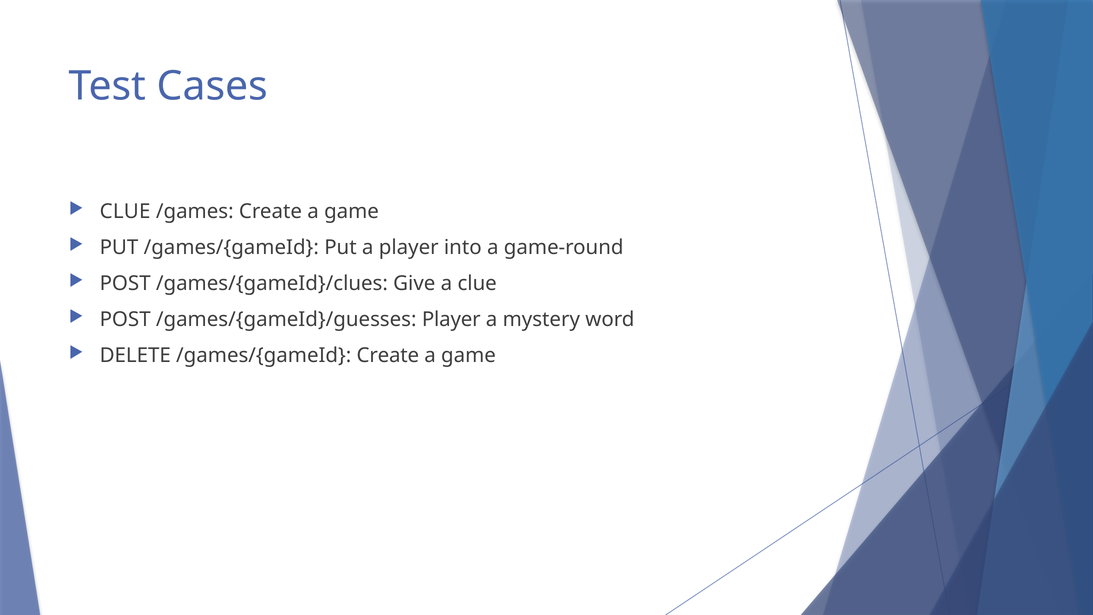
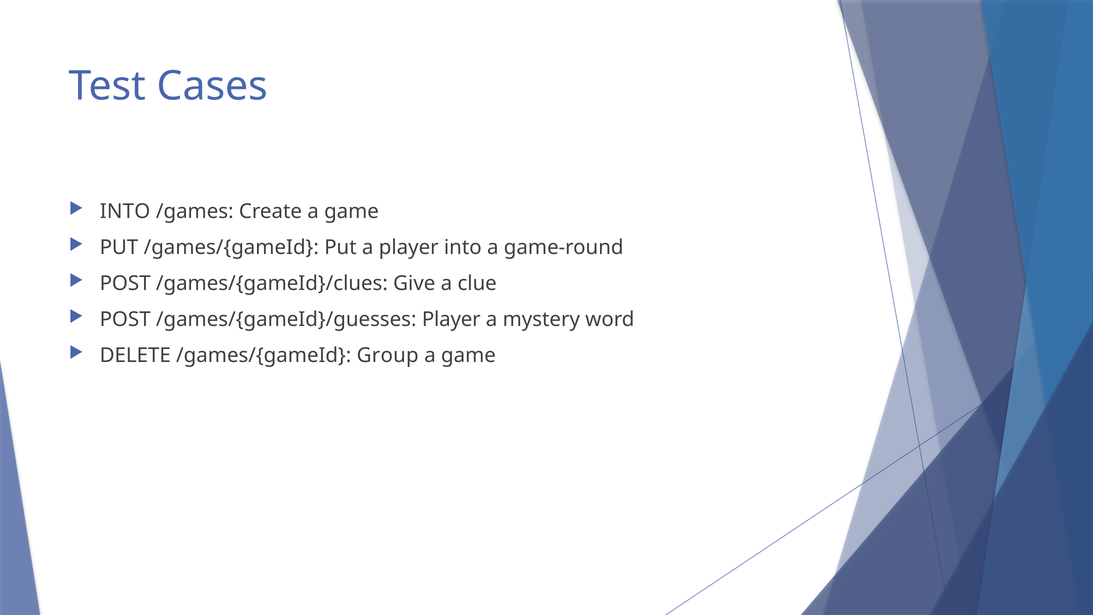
CLUE at (125, 212): CLUE -> INTO
/games/{gameId Create: Create -> Group
